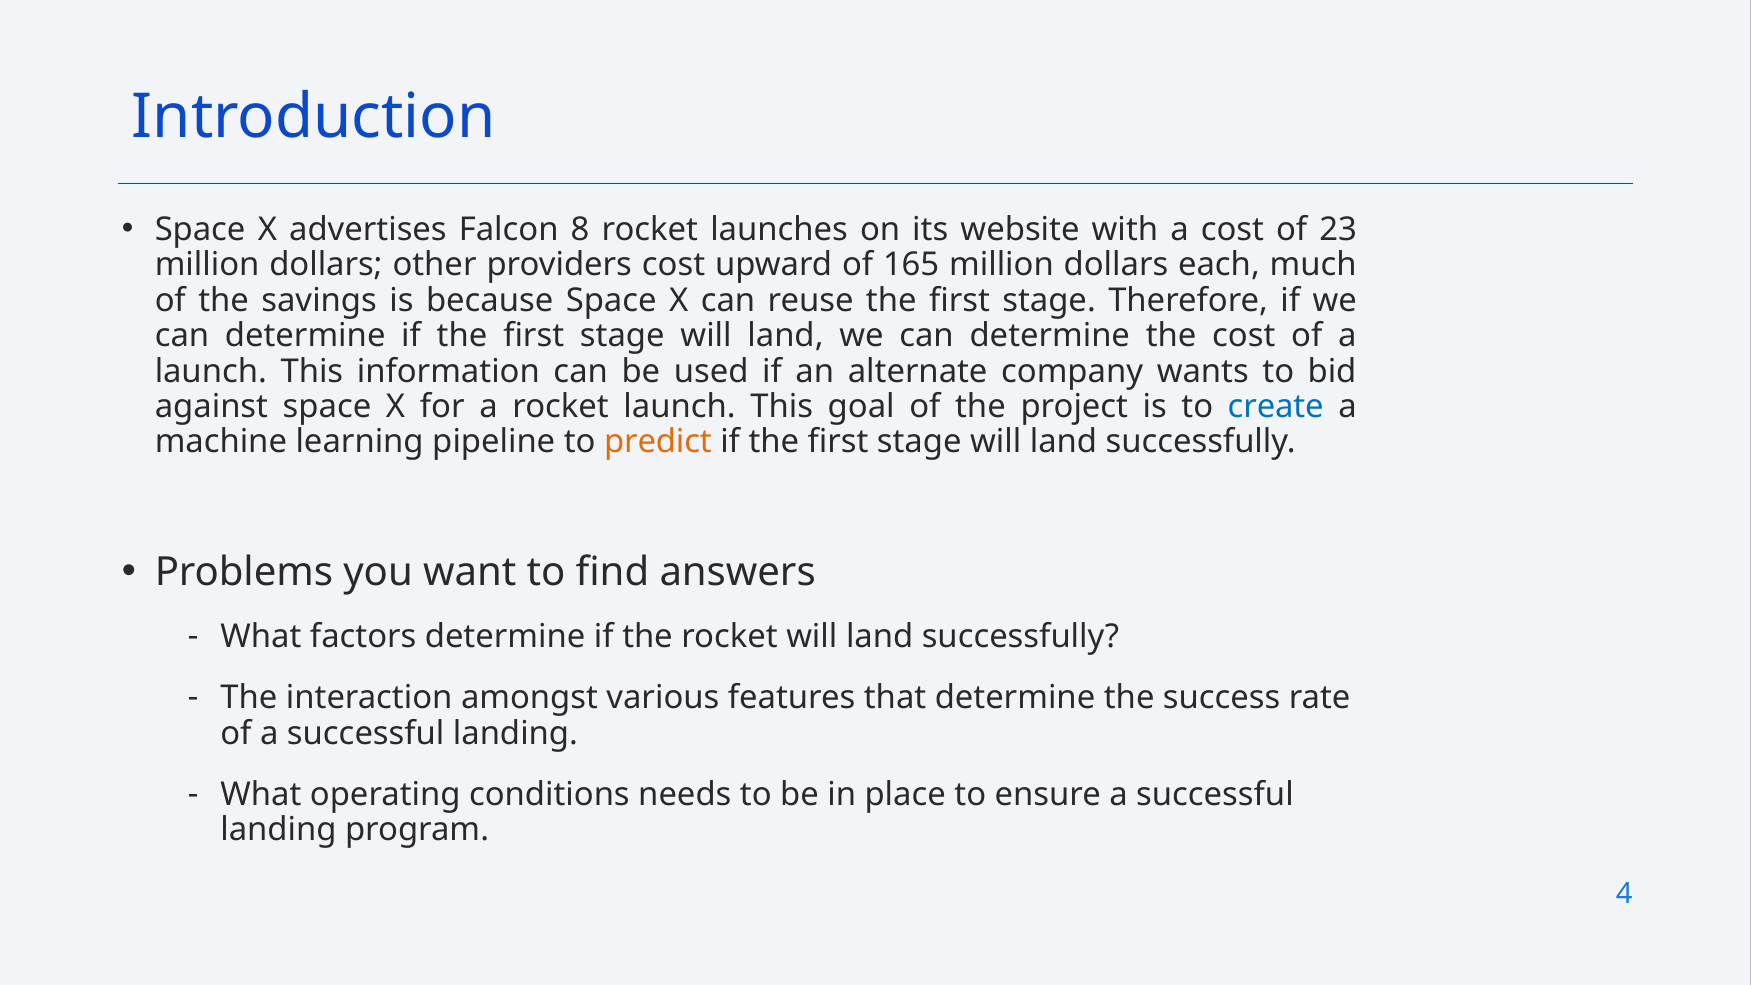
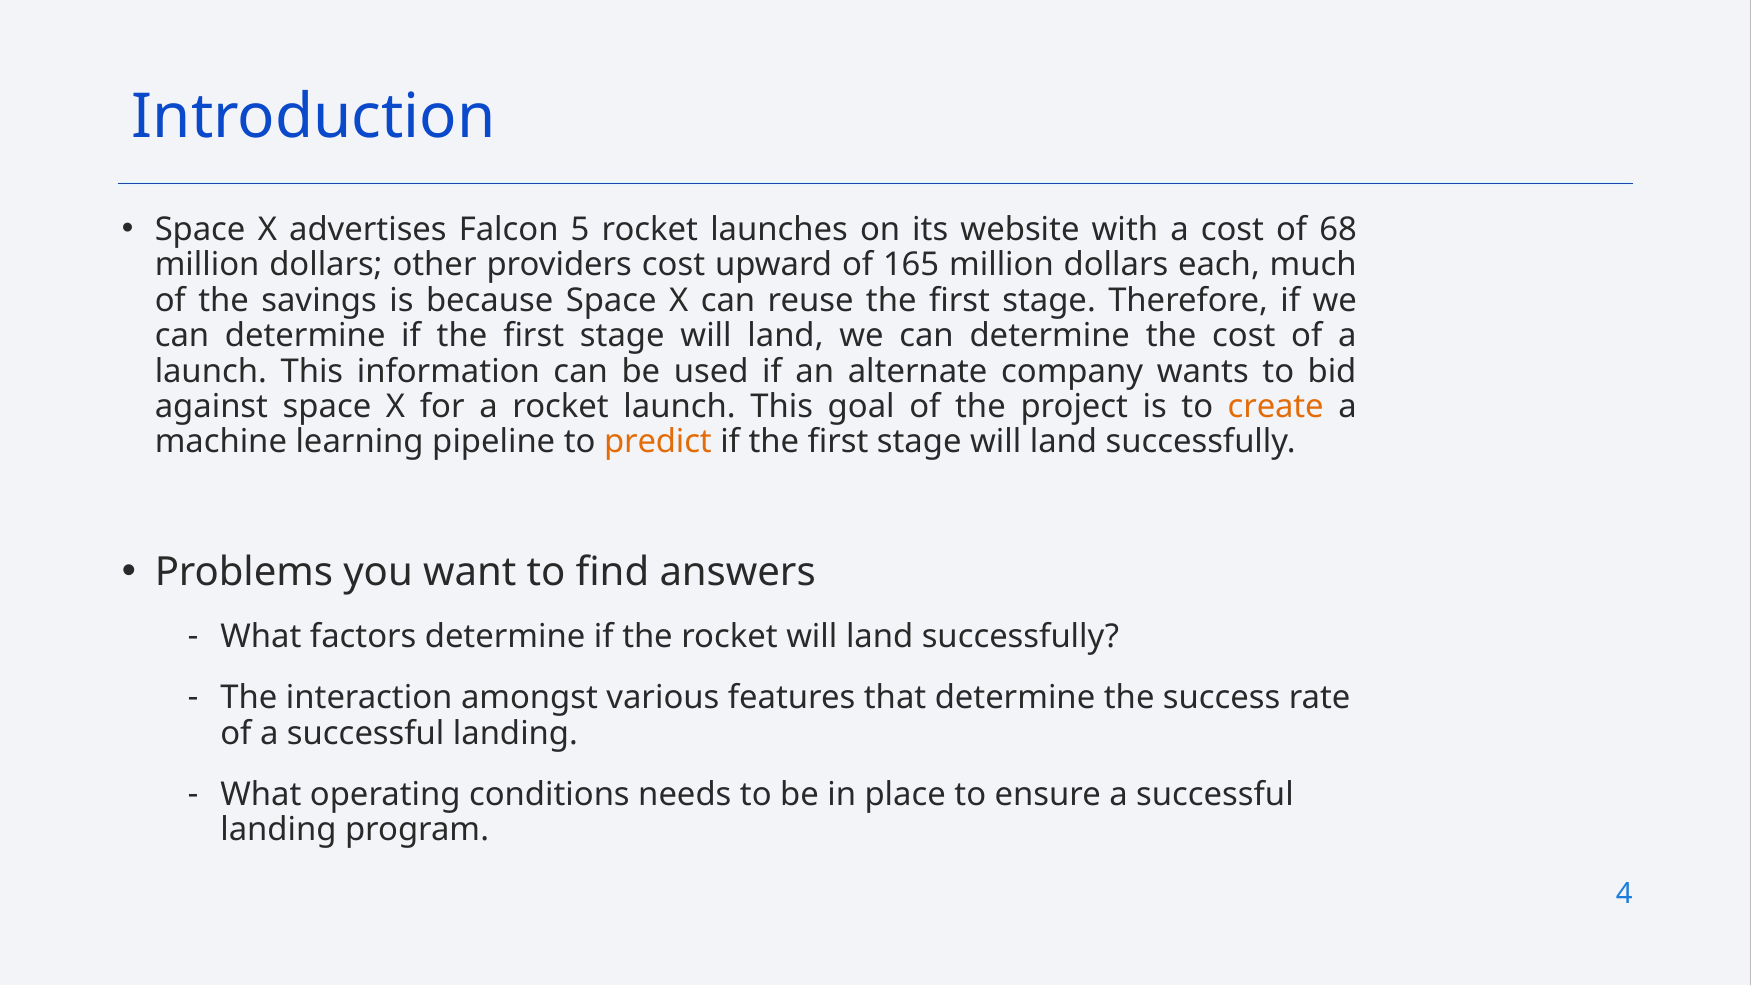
8: 8 -> 5
23: 23 -> 68
create colour: blue -> orange
